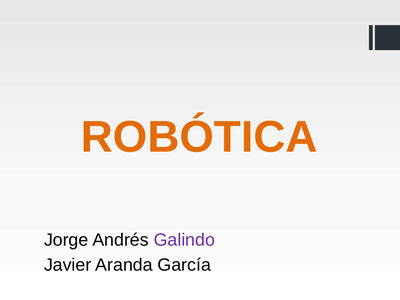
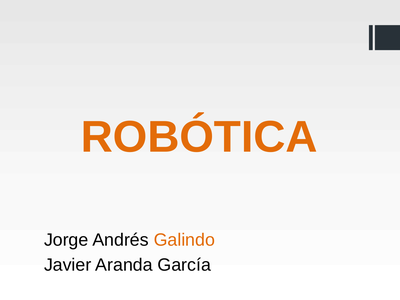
Galindo colour: purple -> orange
